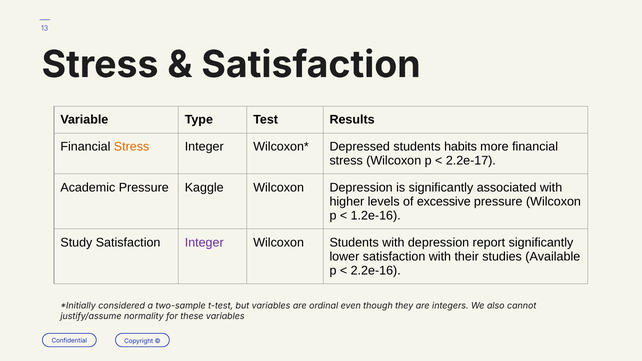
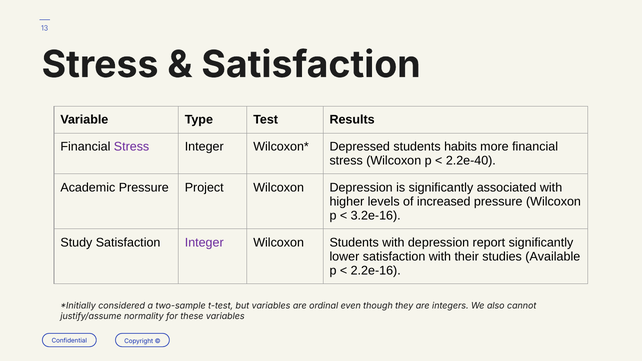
Stress at (132, 147) colour: orange -> purple
2.2e-17: 2.2e-17 -> 2.2e-40
Kaggle: Kaggle -> Project
excessive: excessive -> increased
1.2e-16: 1.2e-16 -> 3.2e-16
